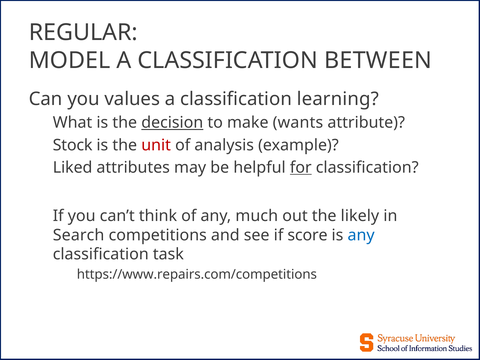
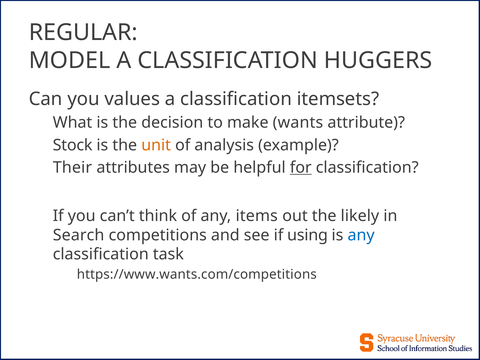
BETWEEN: BETWEEN -> HUGGERS
learning: learning -> itemsets
decision underline: present -> none
unit colour: red -> orange
Liked: Liked -> Their
much: much -> items
score: score -> using
https://www.repairs.com/competitions: https://www.repairs.com/competitions -> https://www.wants.com/competitions
